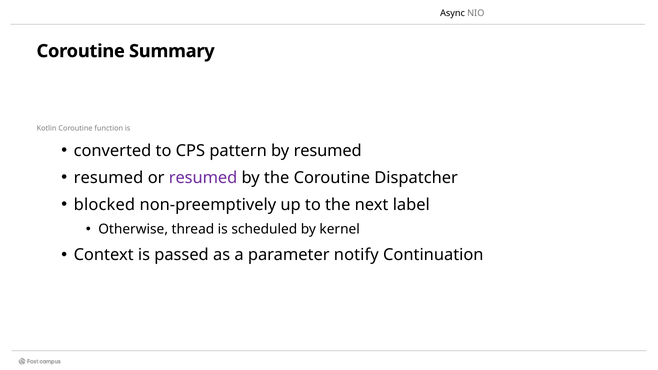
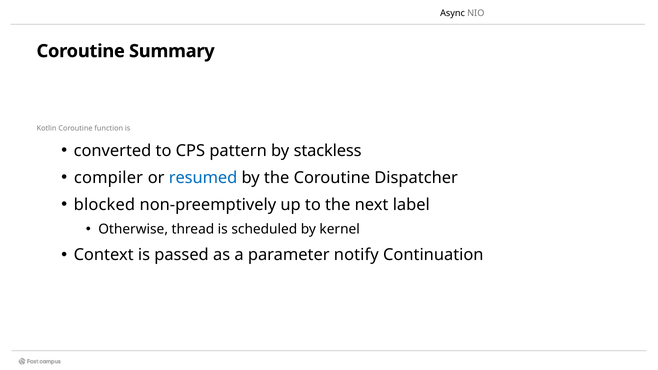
by resumed: resumed -> stackless
resumed at (108, 178): resumed -> compiler
resumed at (203, 178) colour: purple -> blue
